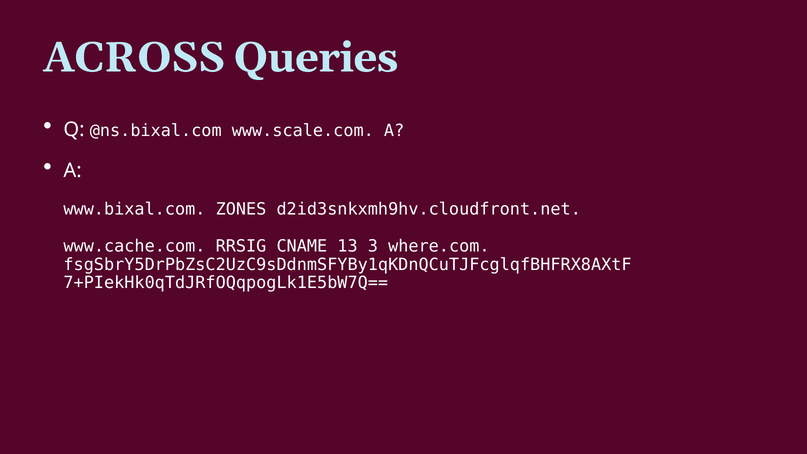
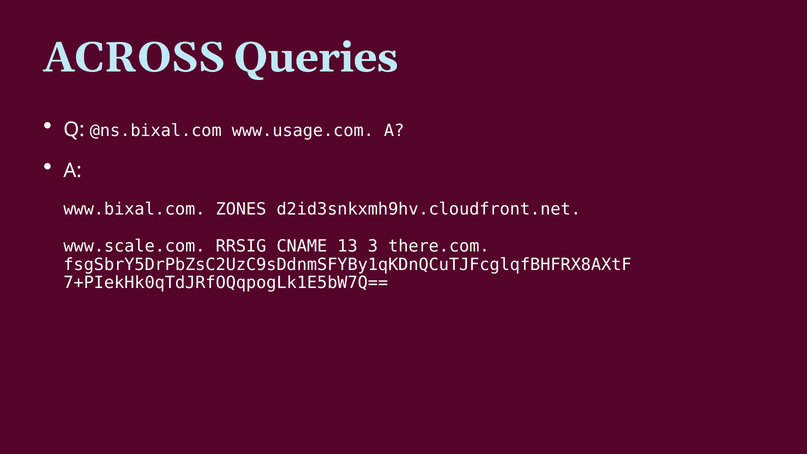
www.scale.com: www.scale.com -> www.usage.com
www.cache.com: www.cache.com -> www.scale.com
where.com: where.com -> there.com
